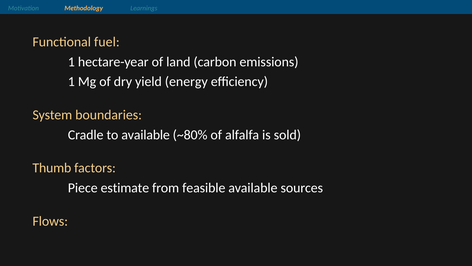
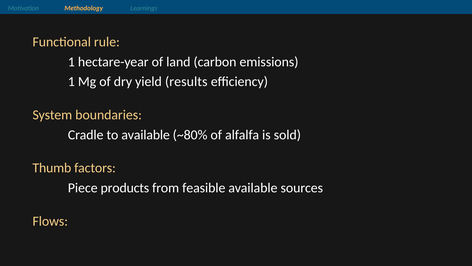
fuel: fuel -> rule
energy: energy -> results
estimate: estimate -> products
